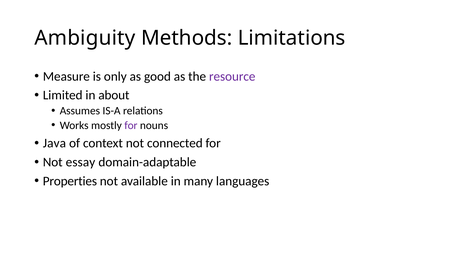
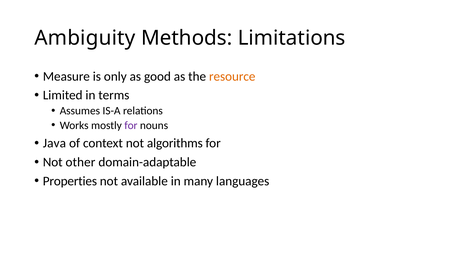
resource colour: purple -> orange
about: about -> terms
connected: connected -> algorithms
essay: essay -> other
